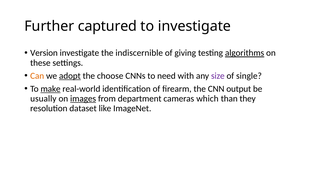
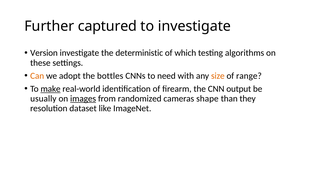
indiscernible: indiscernible -> deterministic
giving: giving -> which
algorithms underline: present -> none
adopt underline: present -> none
choose: choose -> bottles
size colour: purple -> orange
single: single -> range
department: department -> randomized
which: which -> shape
